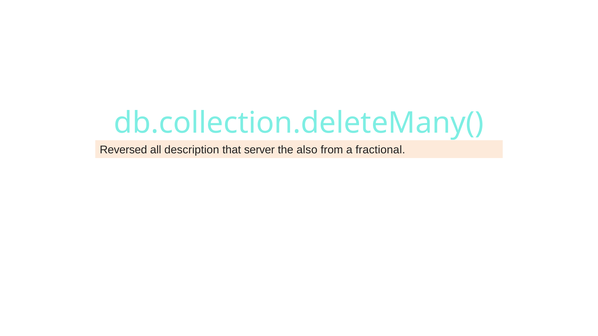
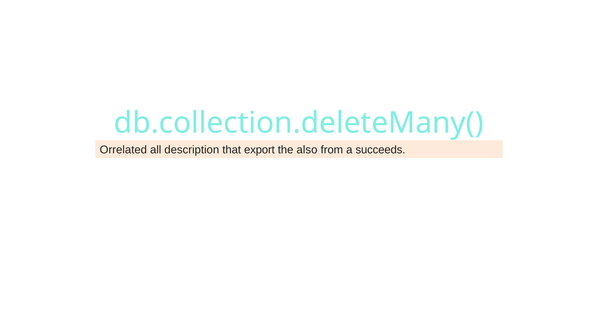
Reversed: Reversed -> Orrelated
server: server -> export
fractional: fractional -> succeeds
